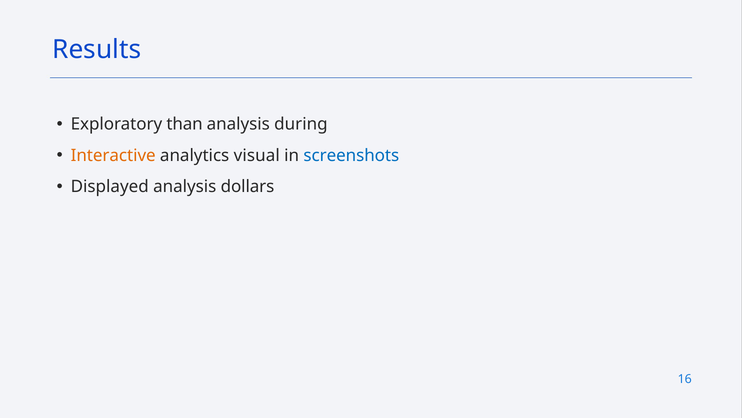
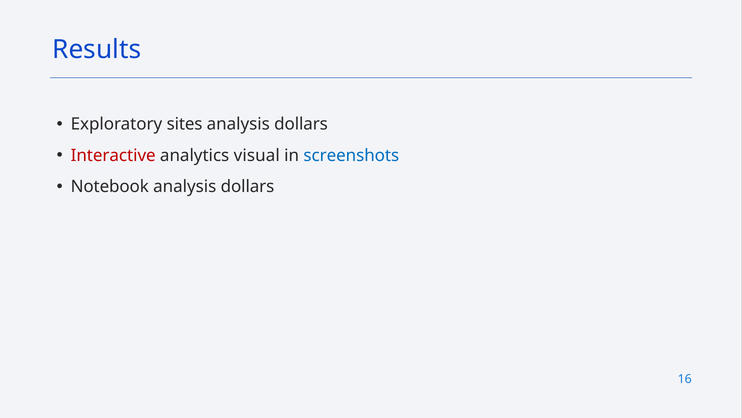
than: than -> sites
during at (301, 124): during -> dollars
Interactive colour: orange -> red
Displayed: Displayed -> Notebook
